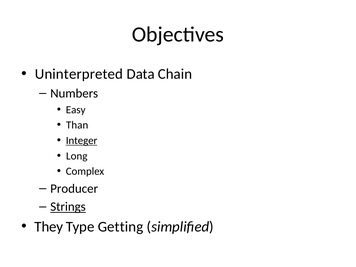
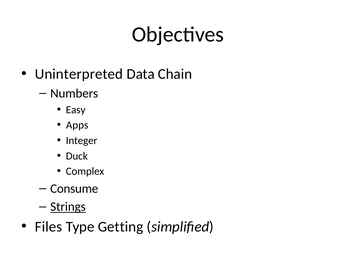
Than: Than -> Apps
Integer underline: present -> none
Long: Long -> Duck
Producer: Producer -> Consume
They: They -> Files
